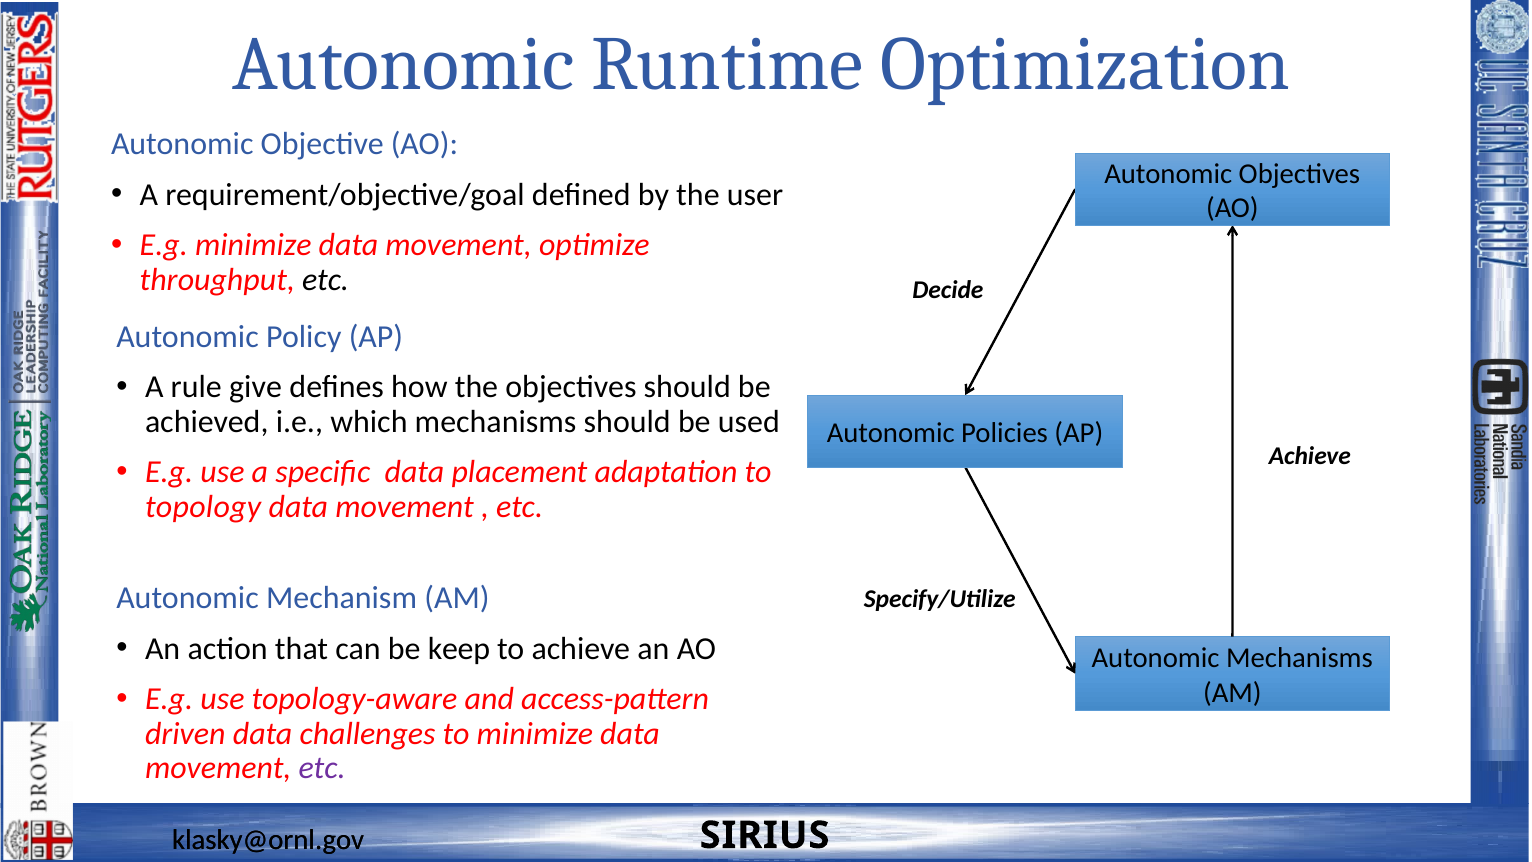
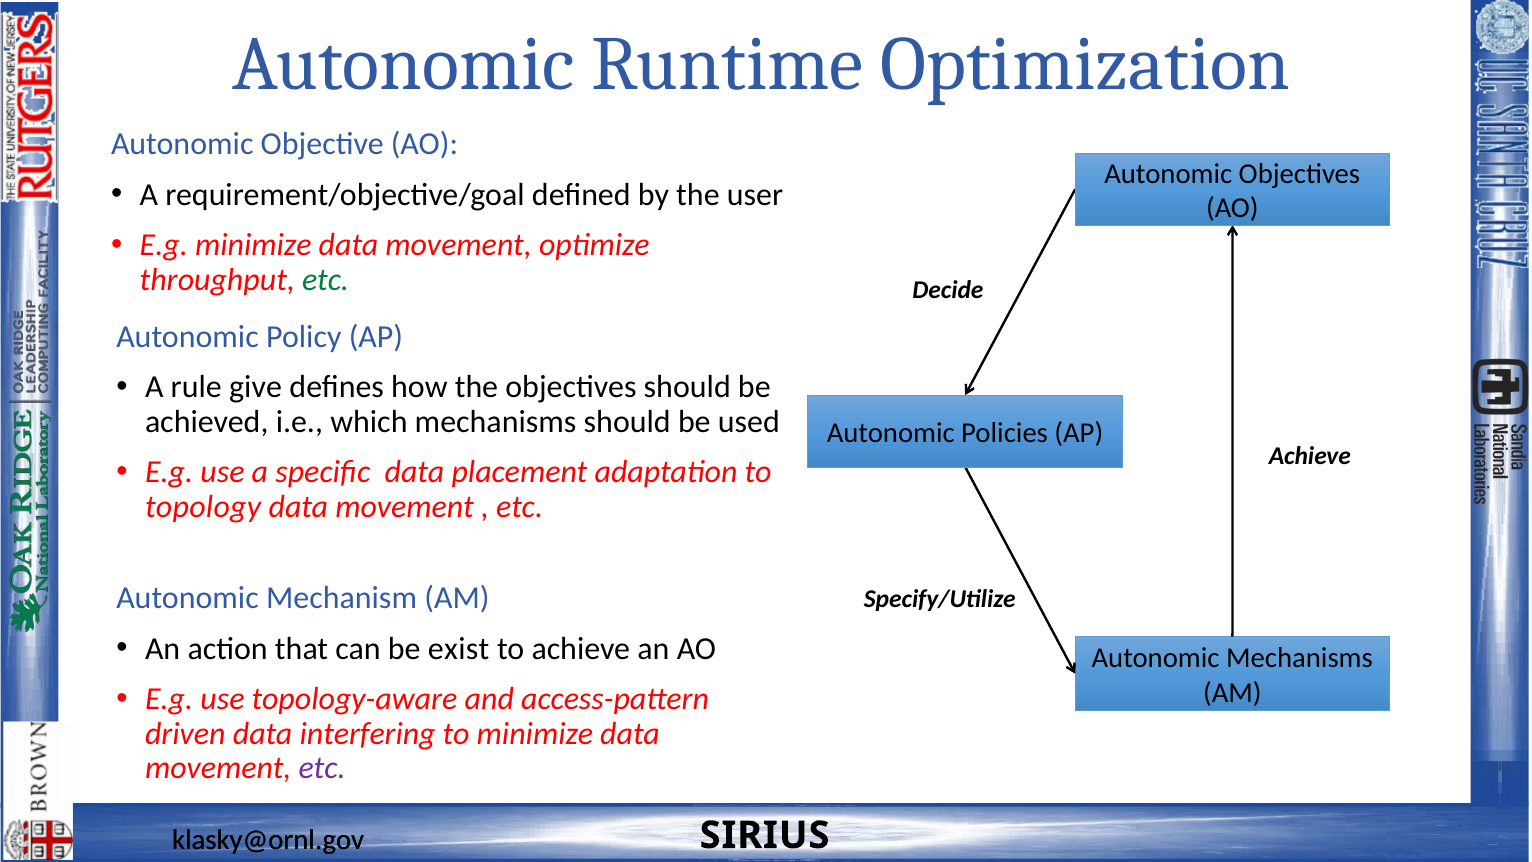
etc at (326, 280) colour: black -> green
keep: keep -> exist
challenges: challenges -> interfering
